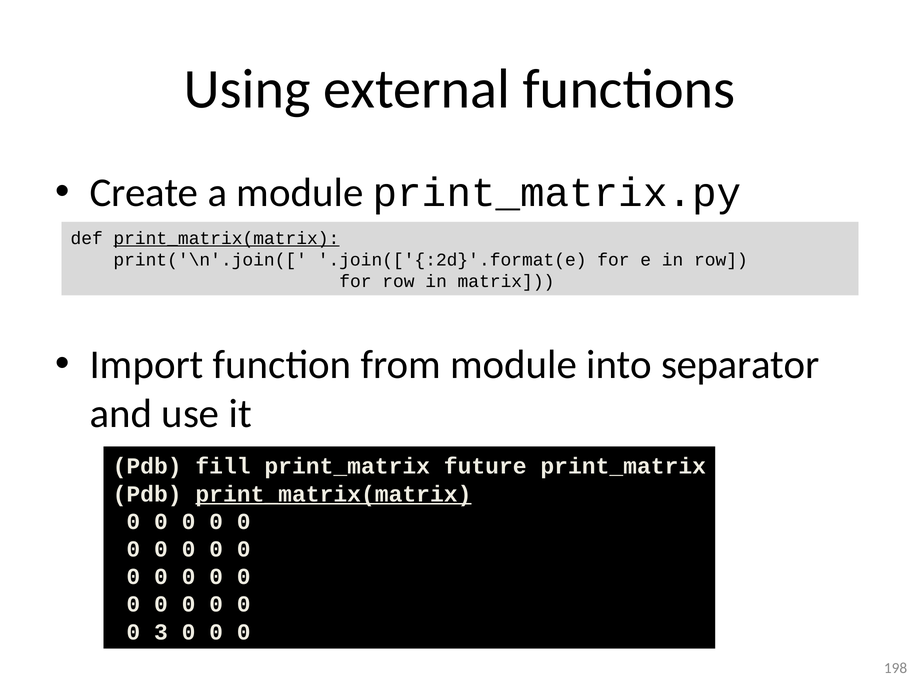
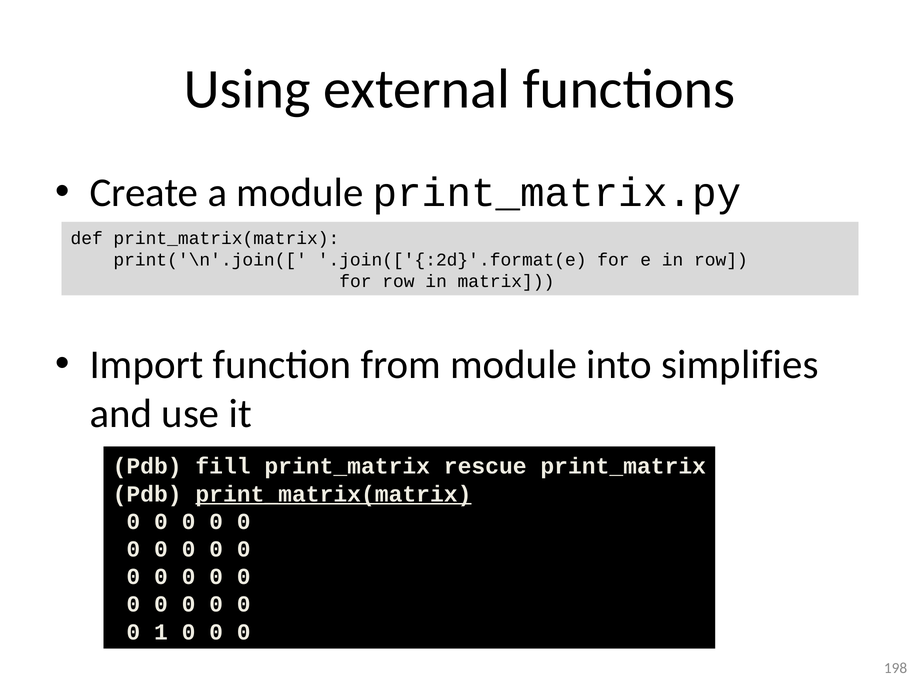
print_matrix(matrix at (226, 238) underline: present -> none
separator: separator -> simplifies
future: future -> rescue
3: 3 -> 1
